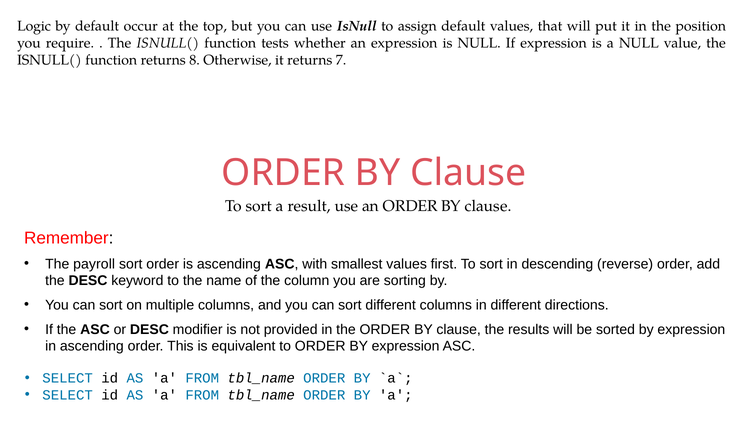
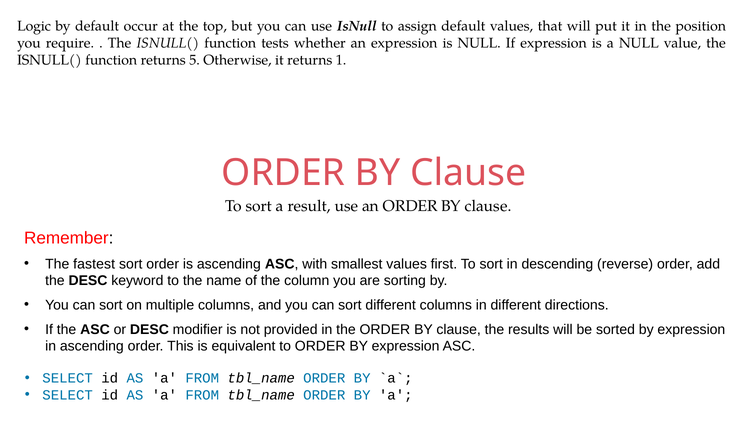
8: 8 -> 5
7: 7 -> 1
payroll: payroll -> fastest
